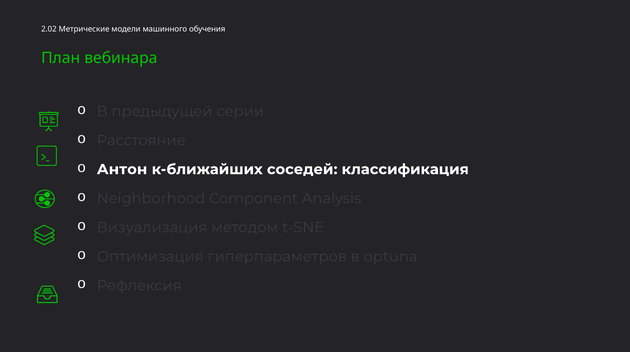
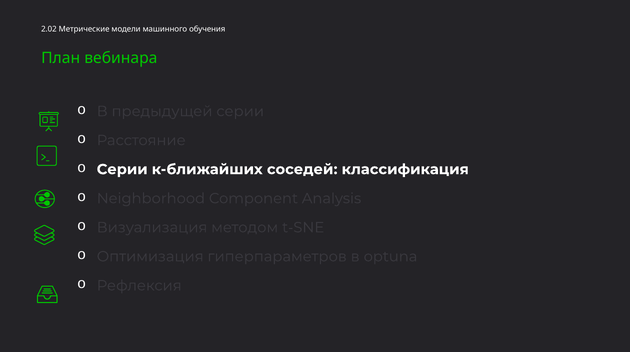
Антон at (122, 169): Антон -> Серии
